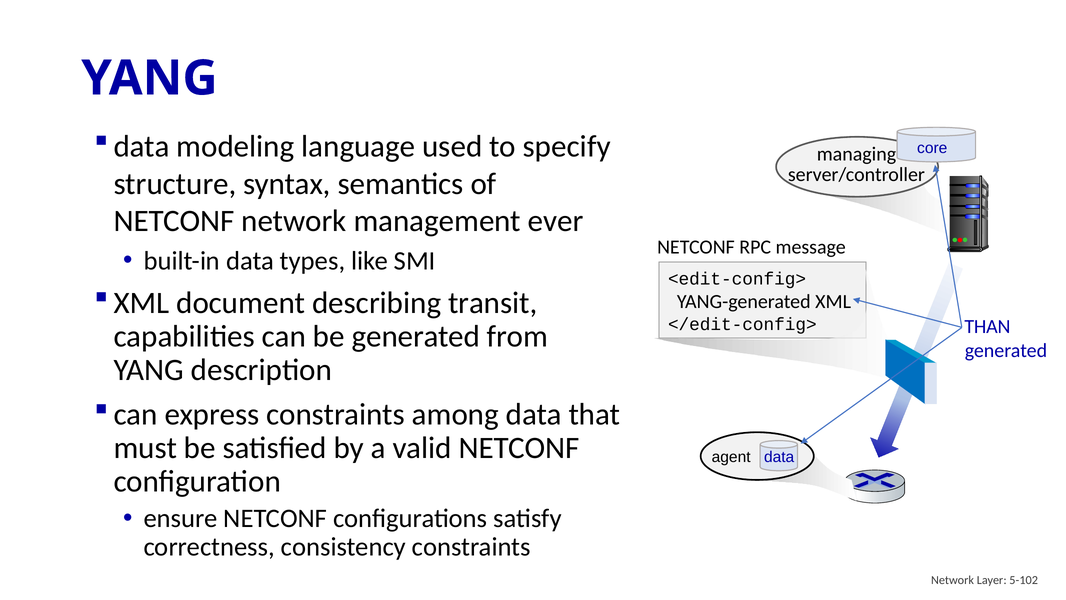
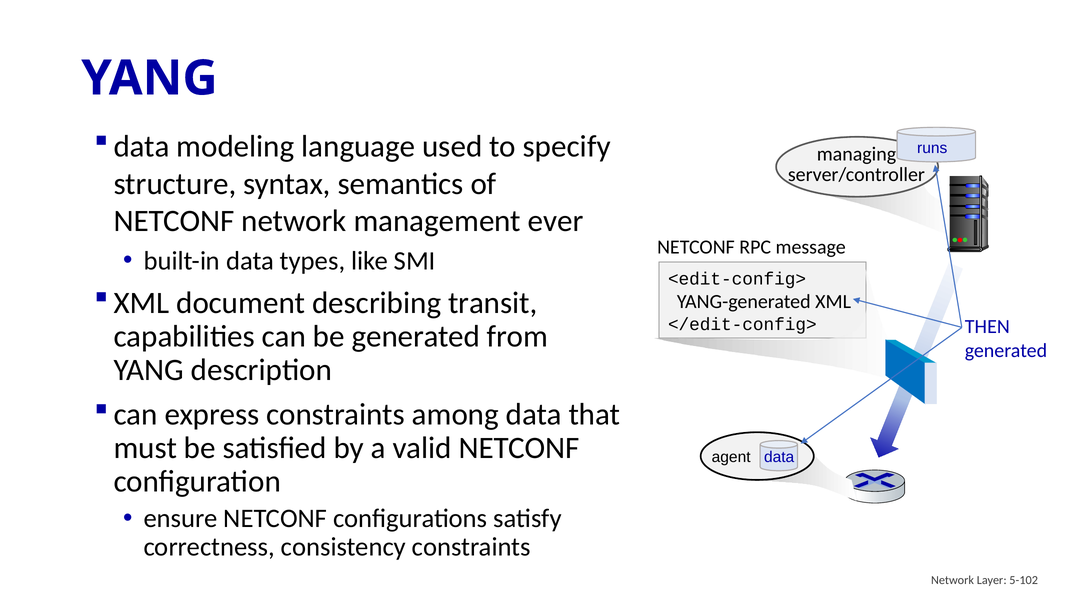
core: core -> runs
THAN: THAN -> THEN
